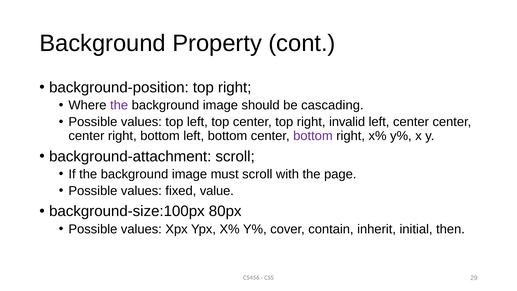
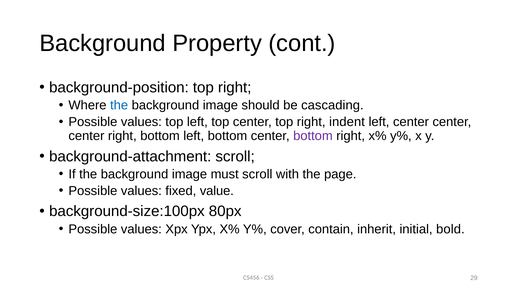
the at (119, 105) colour: purple -> blue
invalid: invalid -> indent
then: then -> bold
